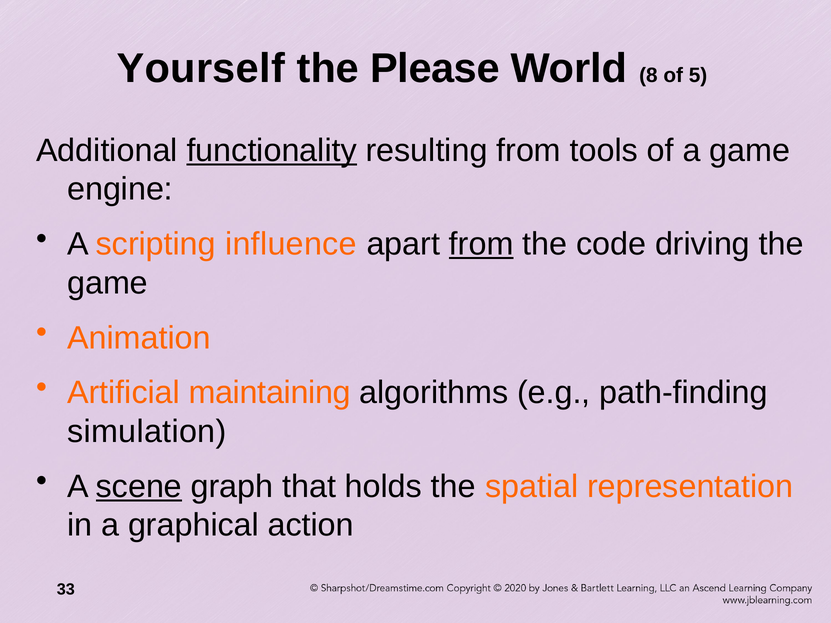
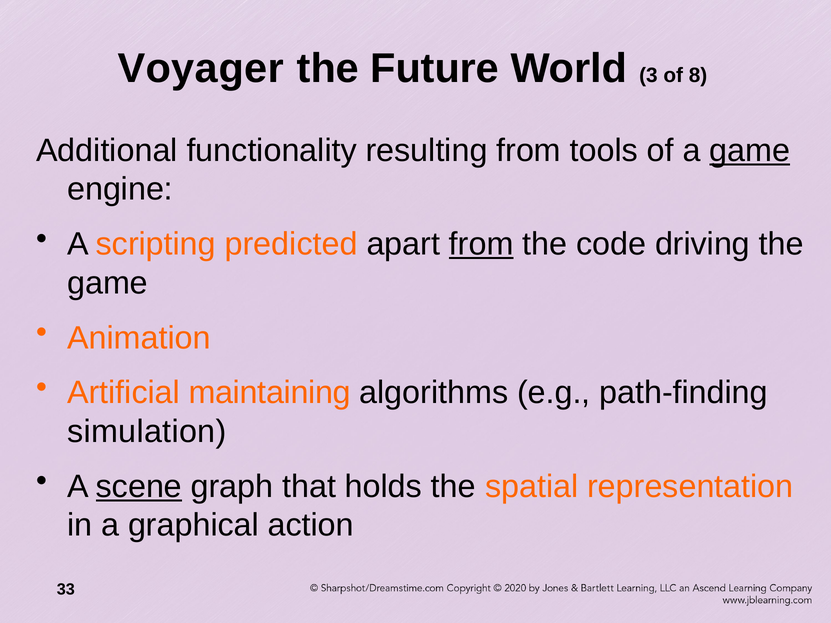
Yourself: Yourself -> Voyager
Please: Please -> Future
8: 8 -> 3
5: 5 -> 8
functionality underline: present -> none
game at (750, 150) underline: none -> present
influence: influence -> predicted
